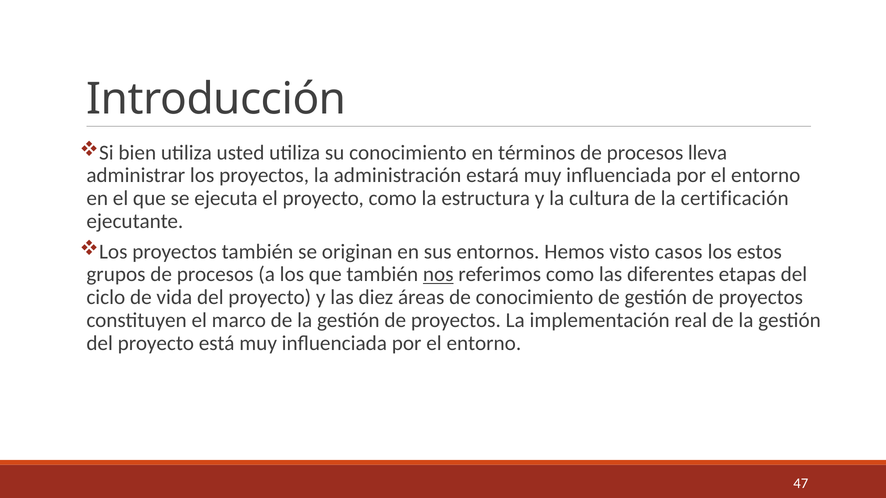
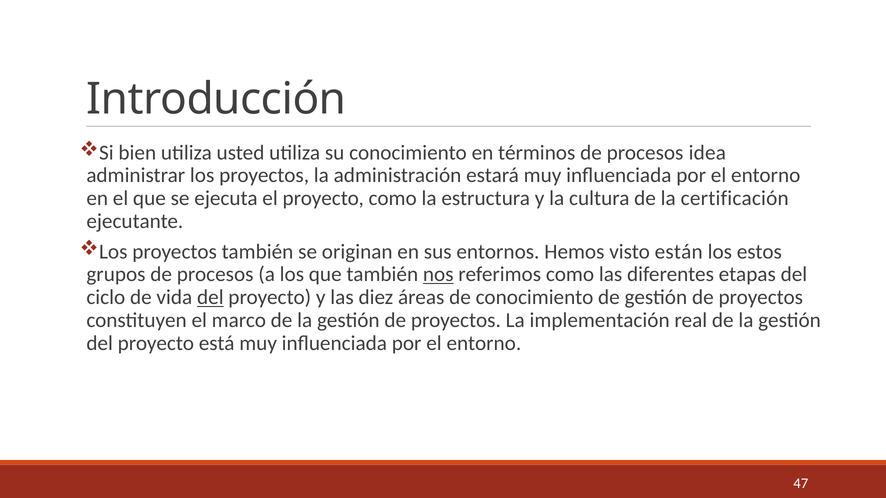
lleva: lleva -> idea
casos: casos -> están
del at (210, 298) underline: none -> present
